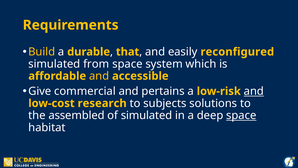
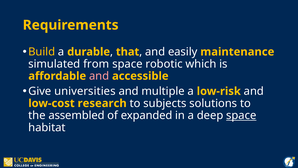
reconfigured: reconfigured -> maintenance
system: system -> robotic
and at (99, 76) colour: yellow -> pink
commercial: commercial -> universities
pertains: pertains -> multiple
and at (254, 91) underline: present -> none
of simulated: simulated -> expanded
